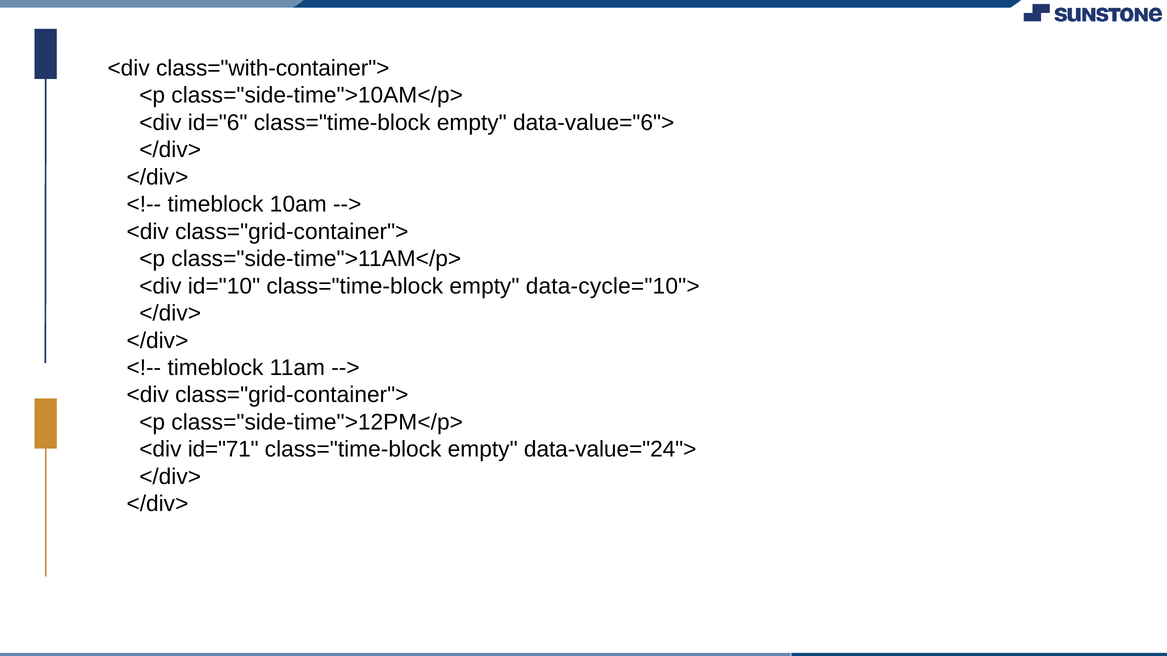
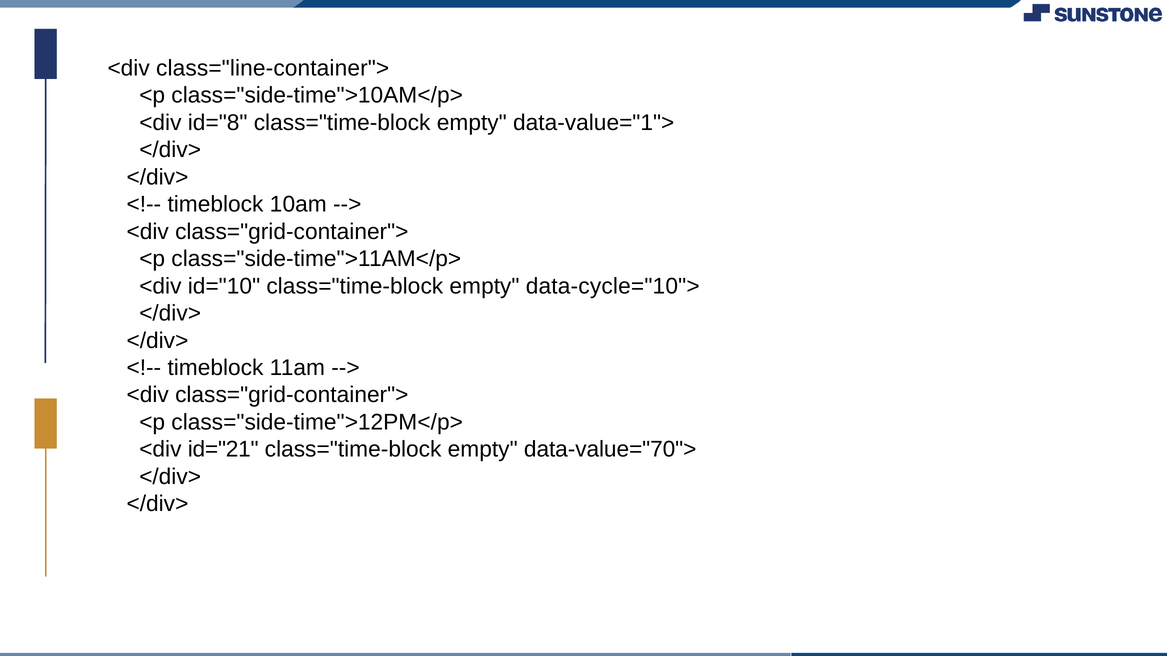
class="with-container">: class="with-container"> -> class="line-container">
id="6: id="6 -> id="8
data-value="6">: data-value="6"> -> data-value="1">
id="71: id="71 -> id="21
data-value="24">: data-value="24"> -> data-value="70">
